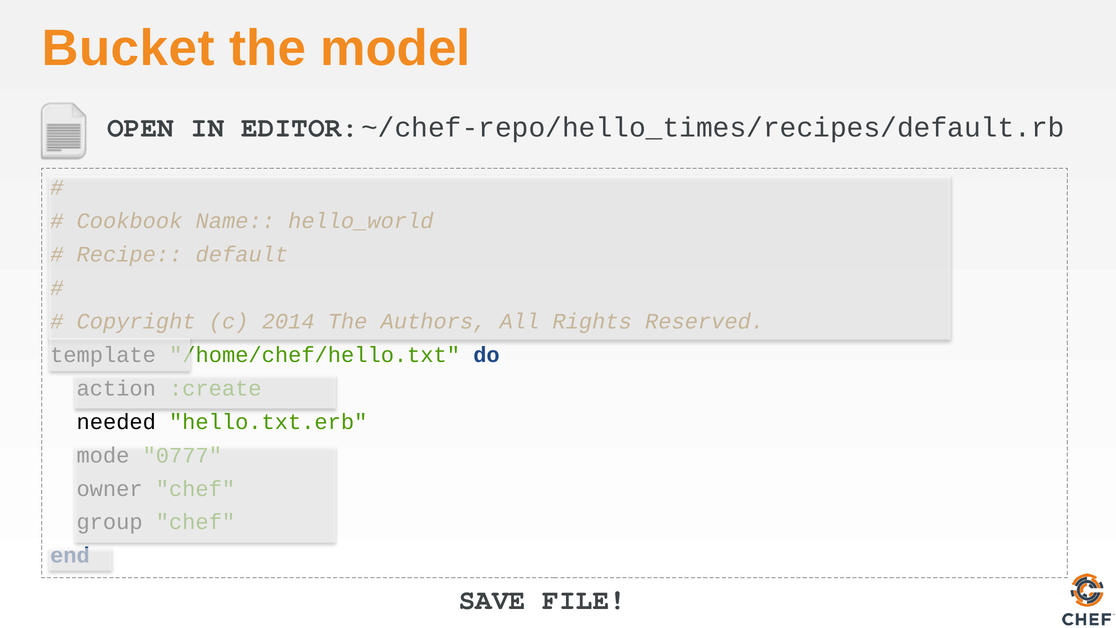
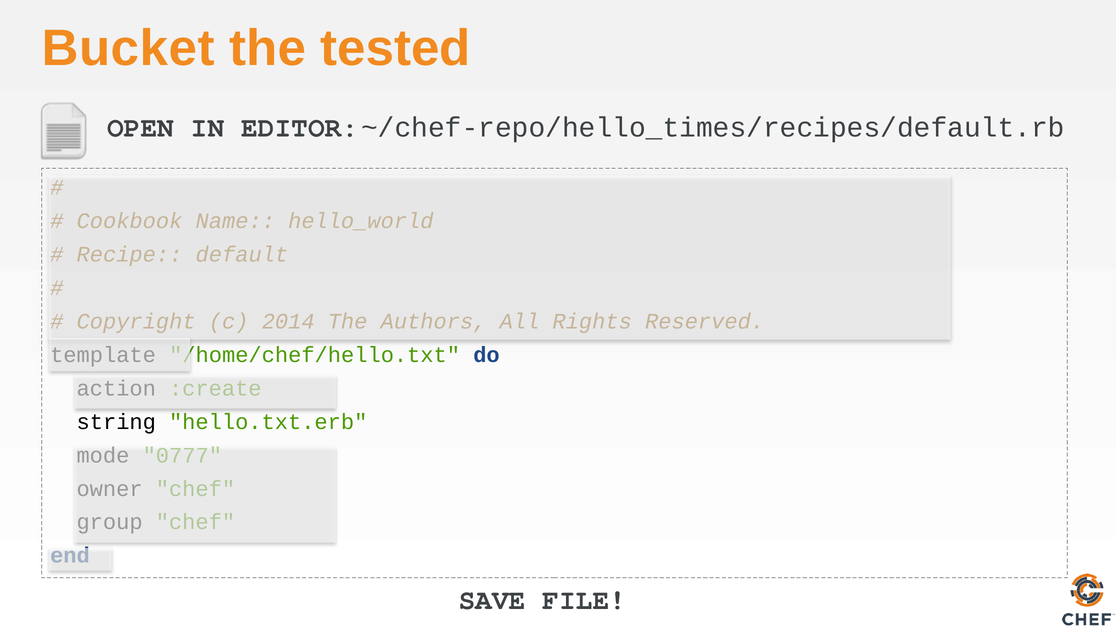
model: model -> tested
needed: needed -> string
